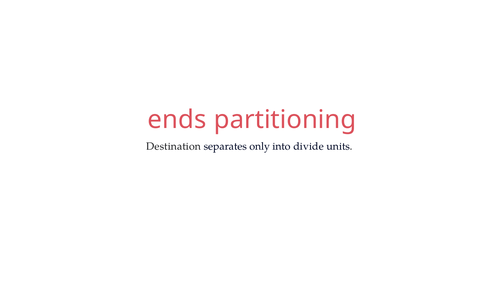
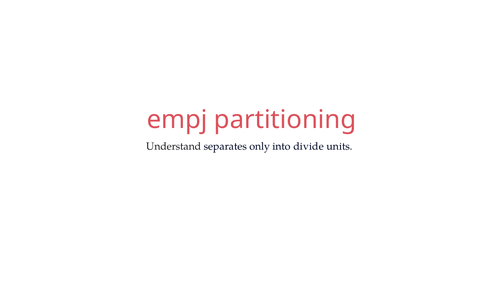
ends: ends -> empj
Destination: Destination -> Understand
